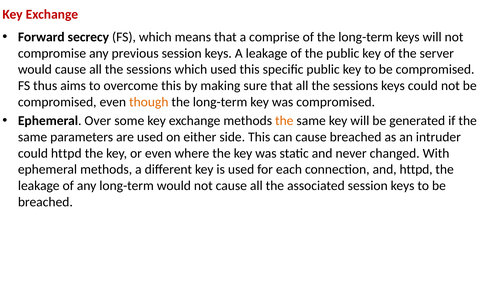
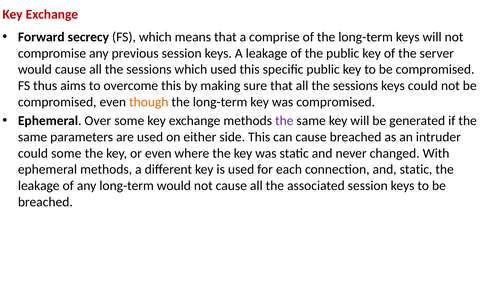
the at (284, 121) colour: orange -> purple
could httpd: httpd -> some
and httpd: httpd -> static
